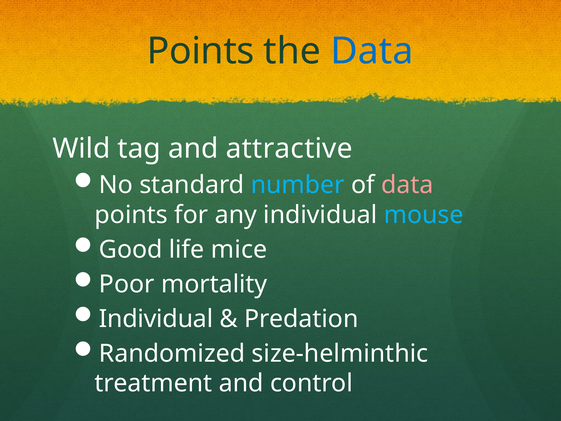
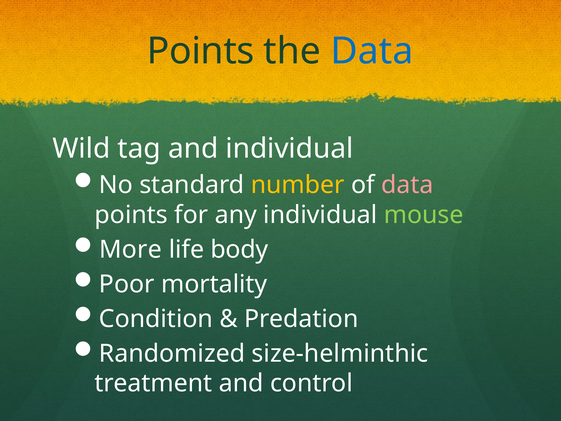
and attractive: attractive -> individual
number colour: light blue -> yellow
mouse colour: light blue -> light green
Good: Good -> More
mice: mice -> body
Individual at (156, 319): Individual -> Condition
